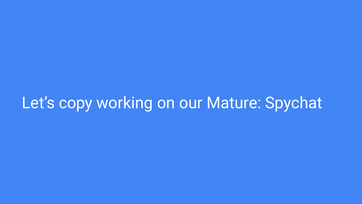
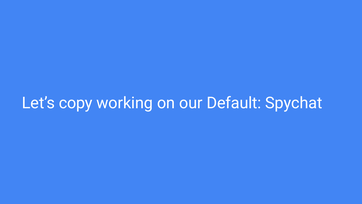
Mature: Mature -> Default
